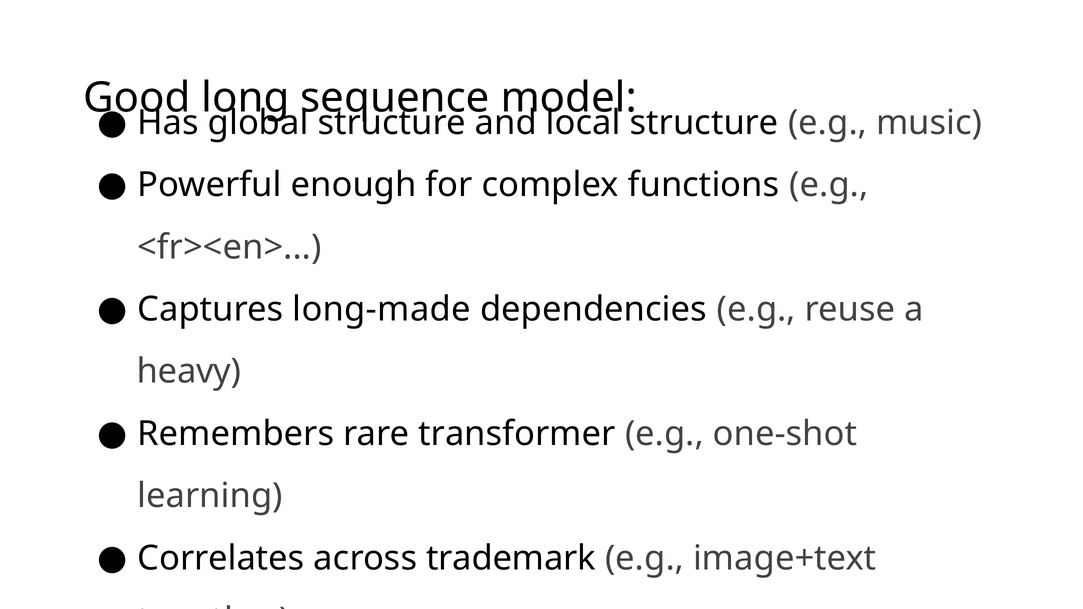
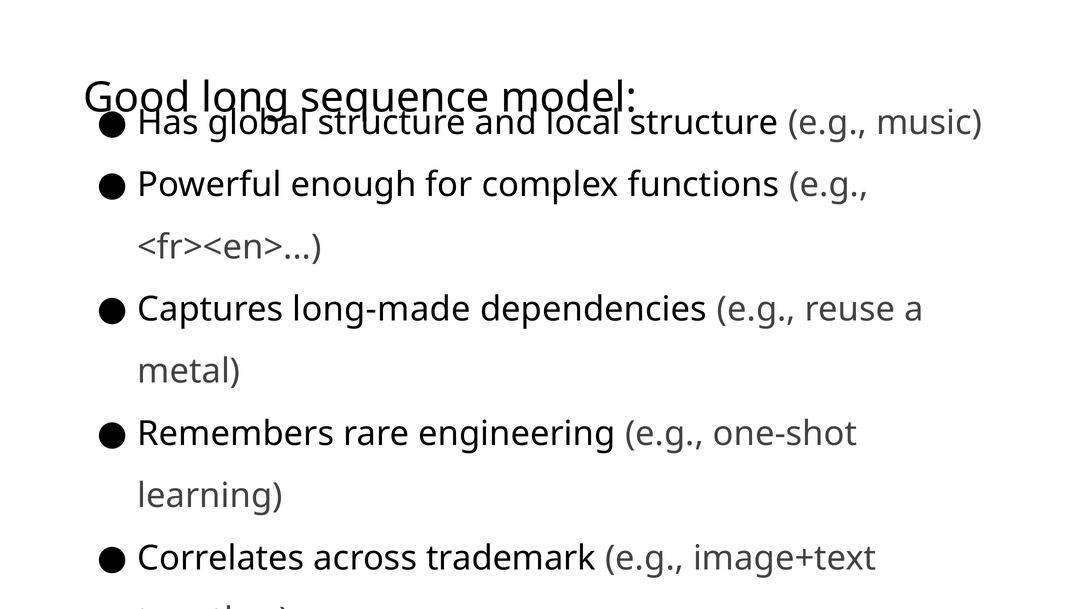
heavy: heavy -> metal
transformer: transformer -> engineering
